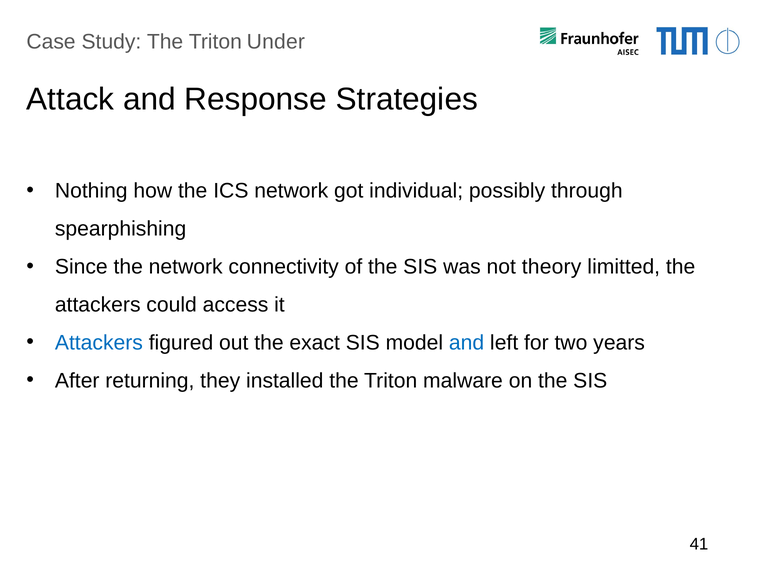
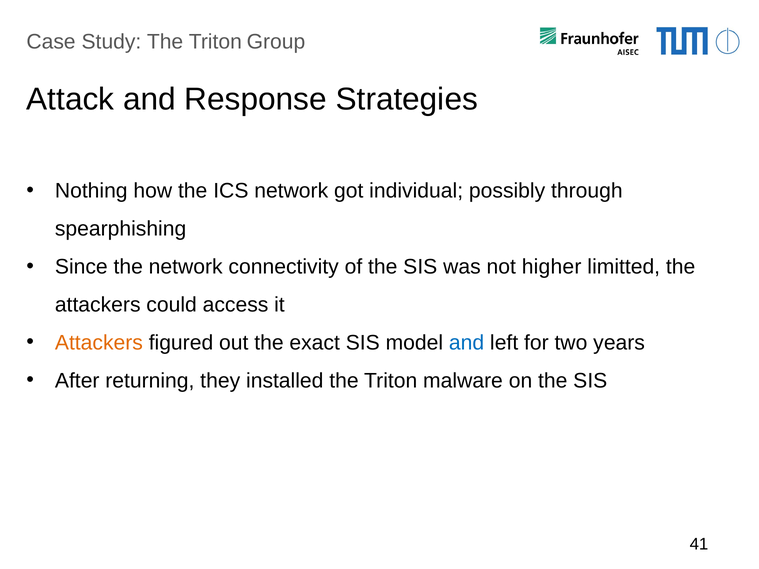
Under: Under -> Group
theory: theory -> higher
Attackers at (99, 343) colour: blue -> orange
